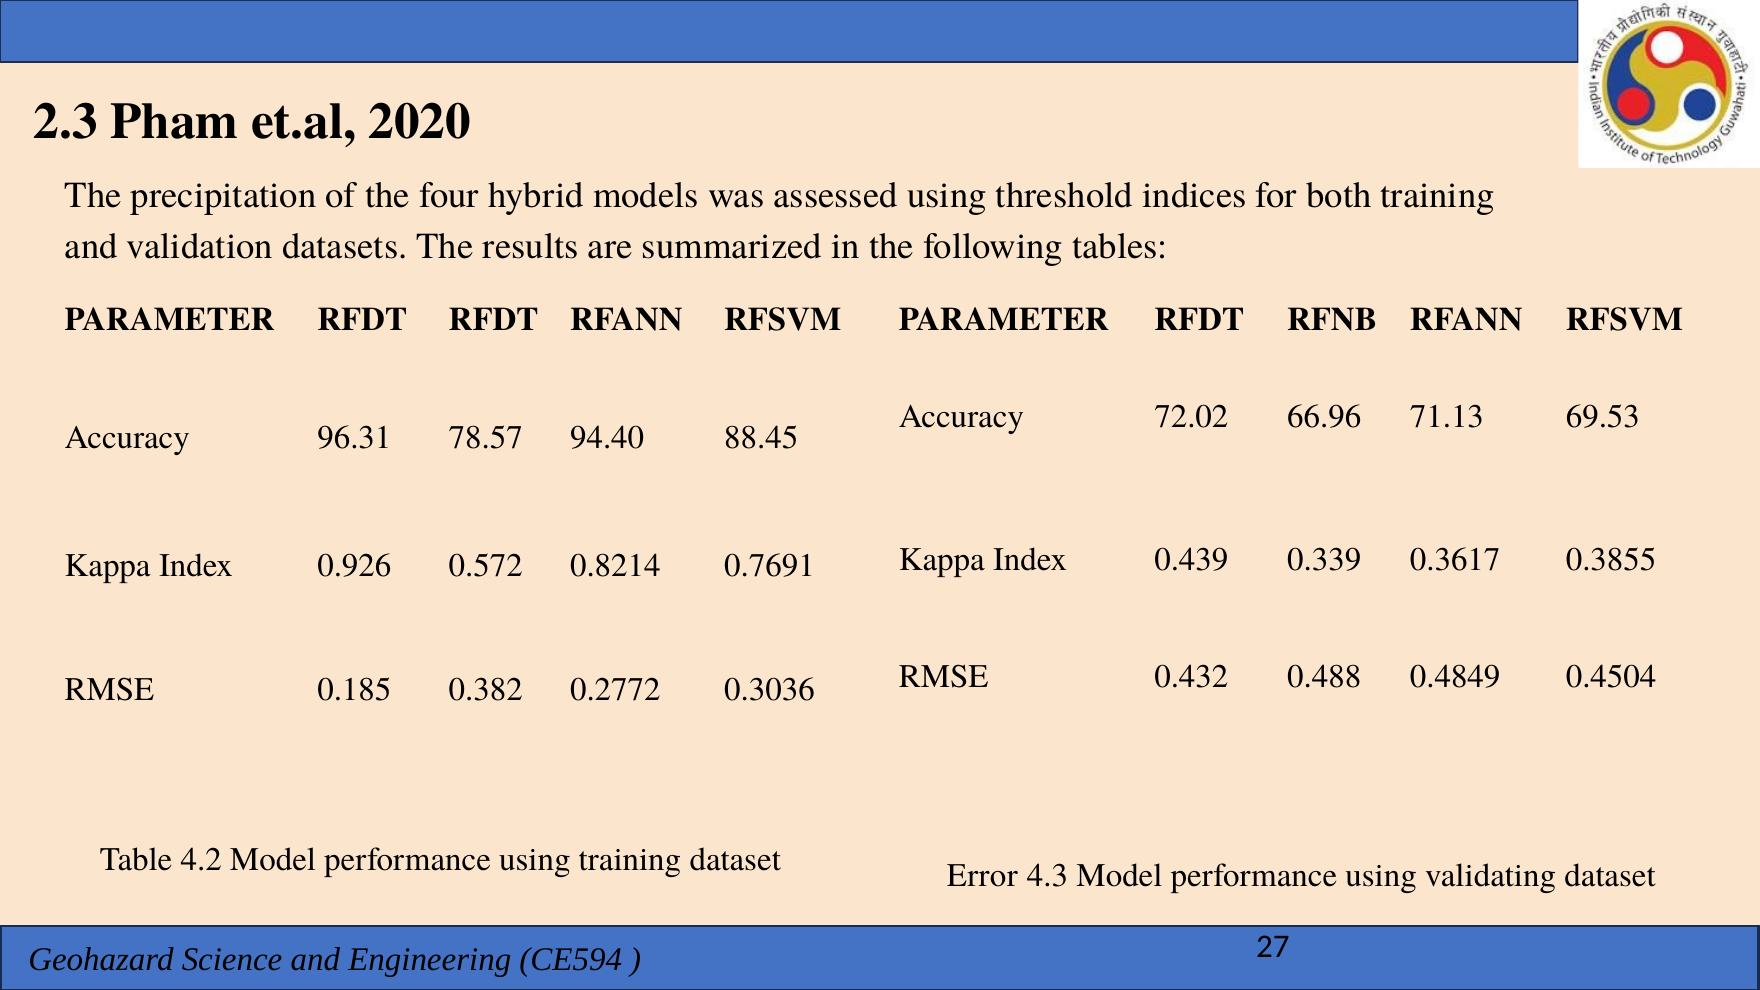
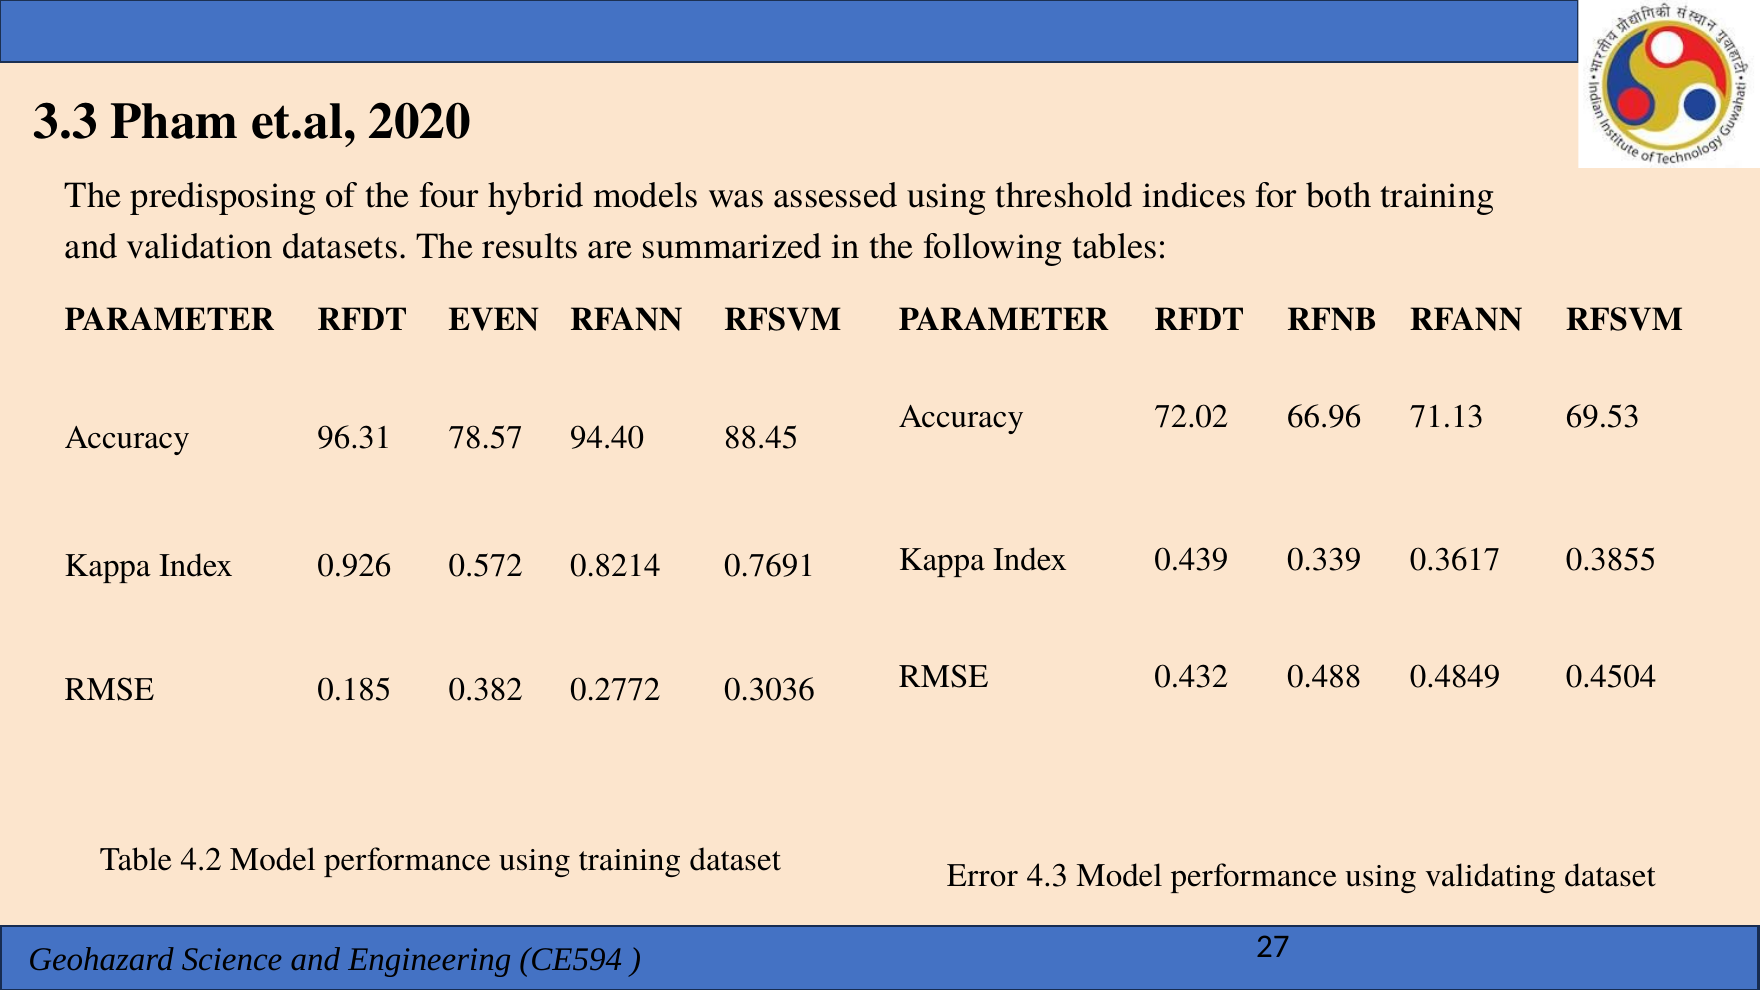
2.3: 2.3 -> 3.3
precipitation: precipitation -> predisposing
RFDT RFDT: RFDT -> EVEN
